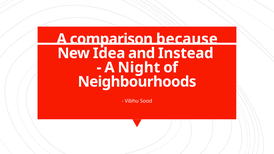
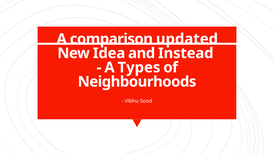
because: because -> updated
Night: Night -> Types
